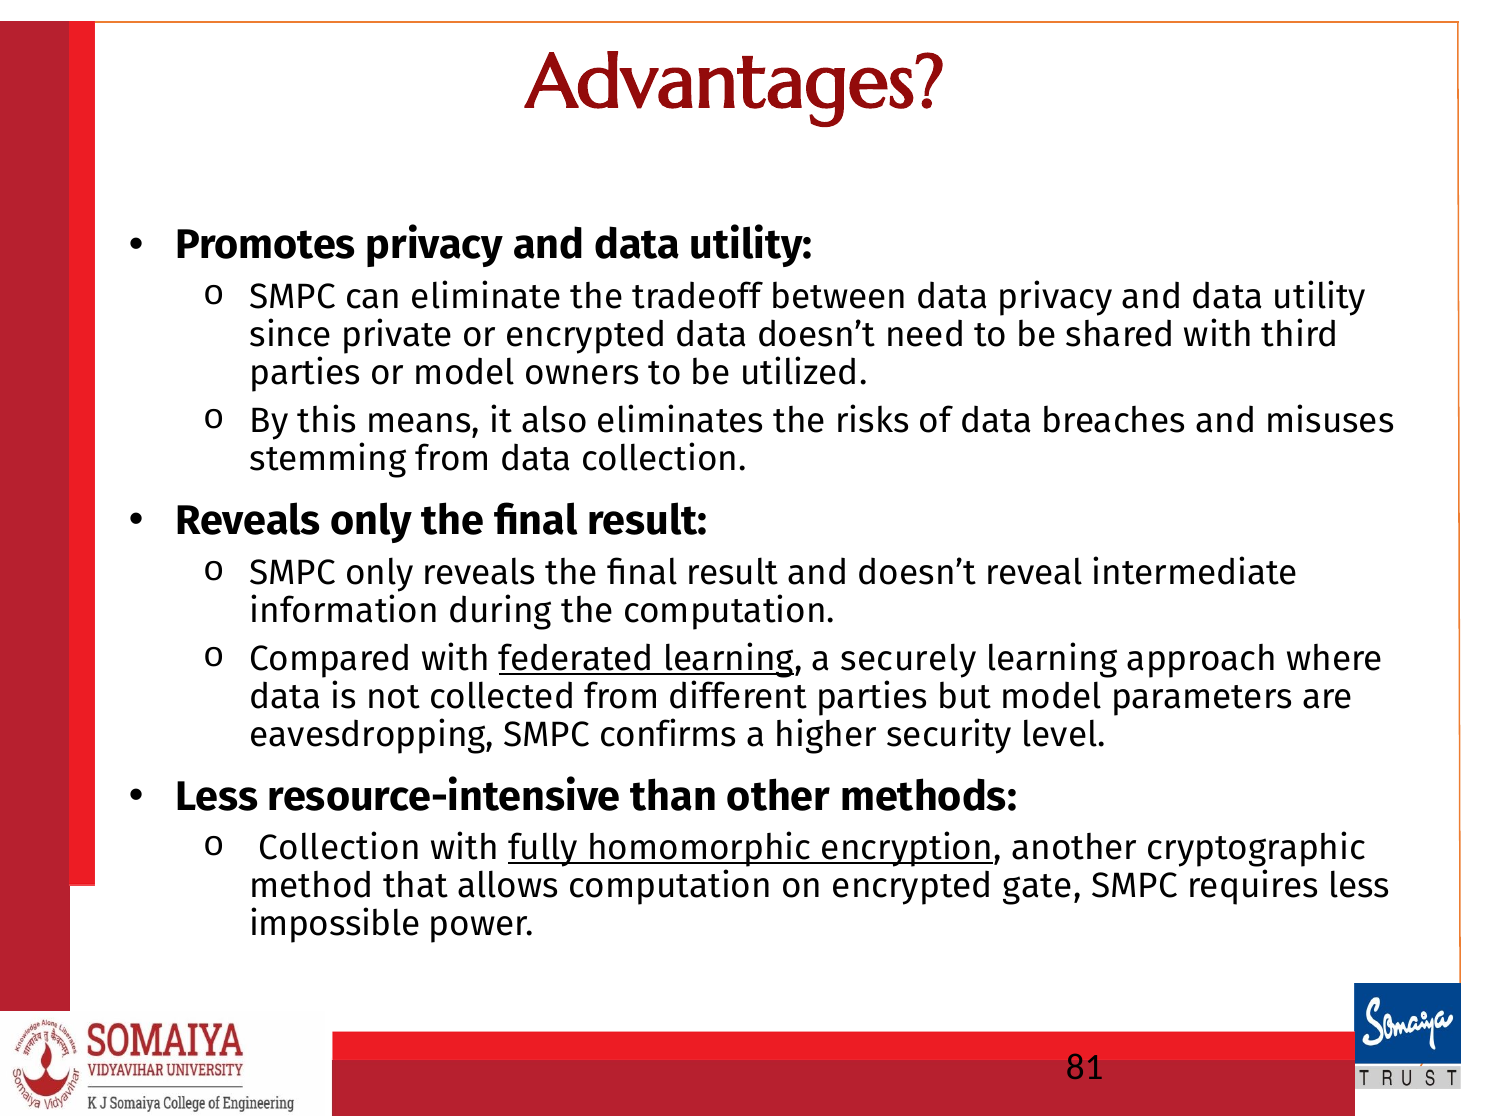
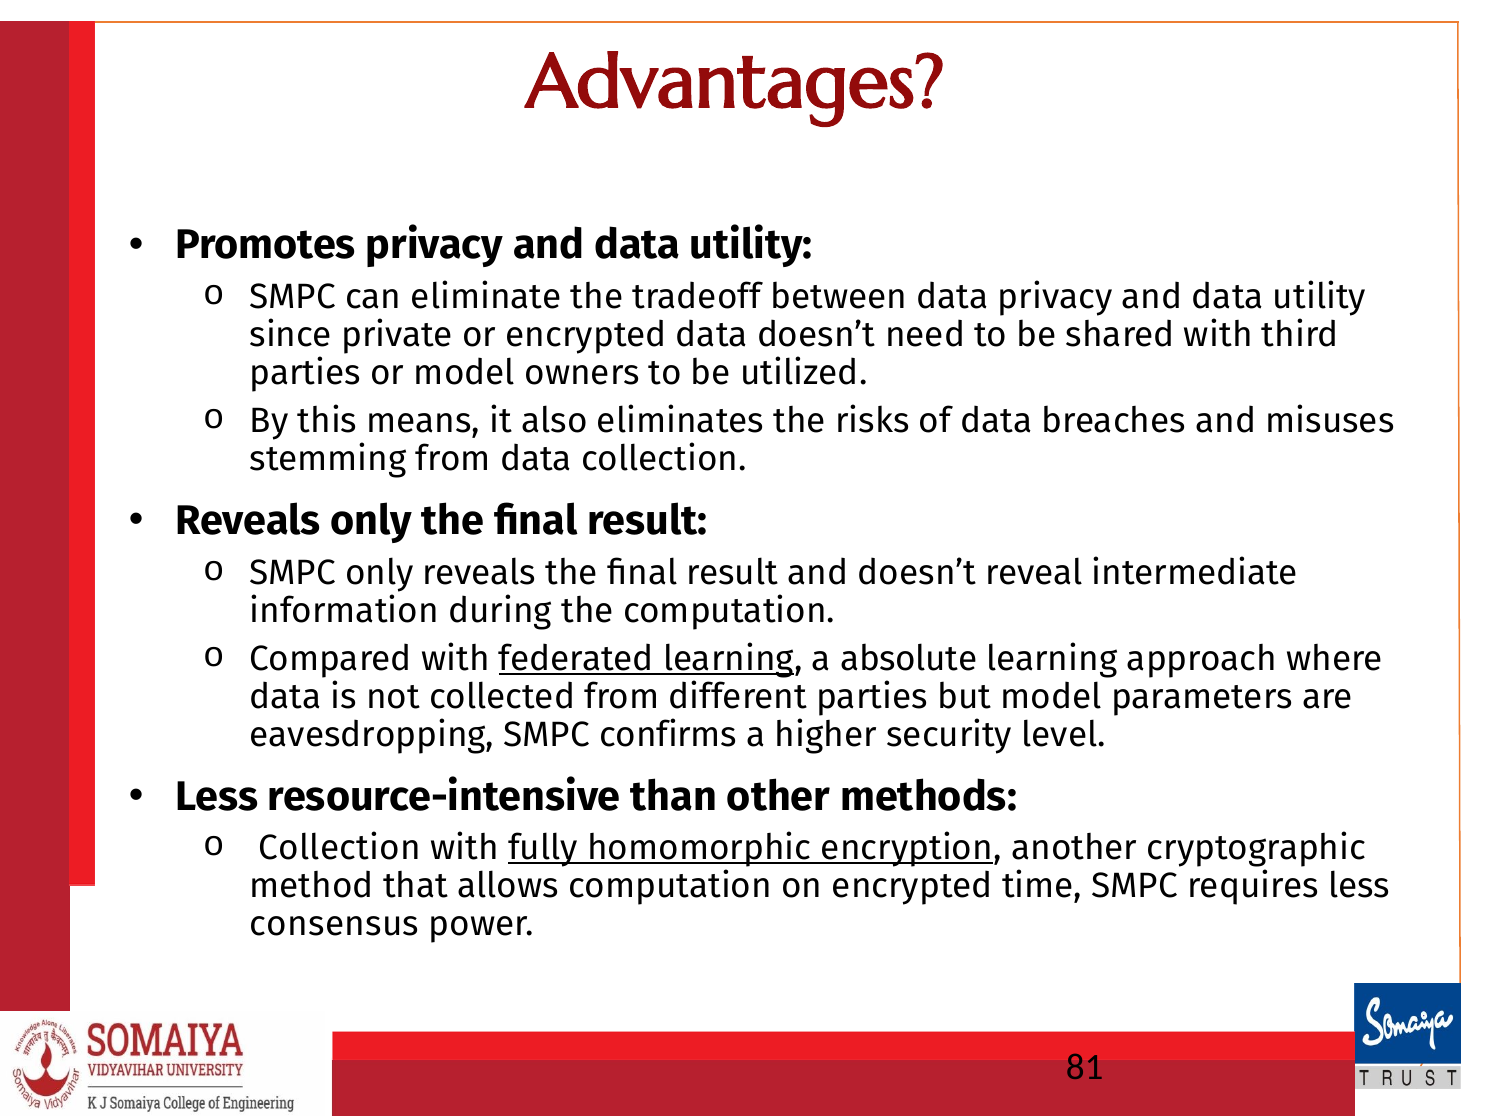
securely: securely -> absolute
gate: gate -> time
impossible: impossible -> consensus
